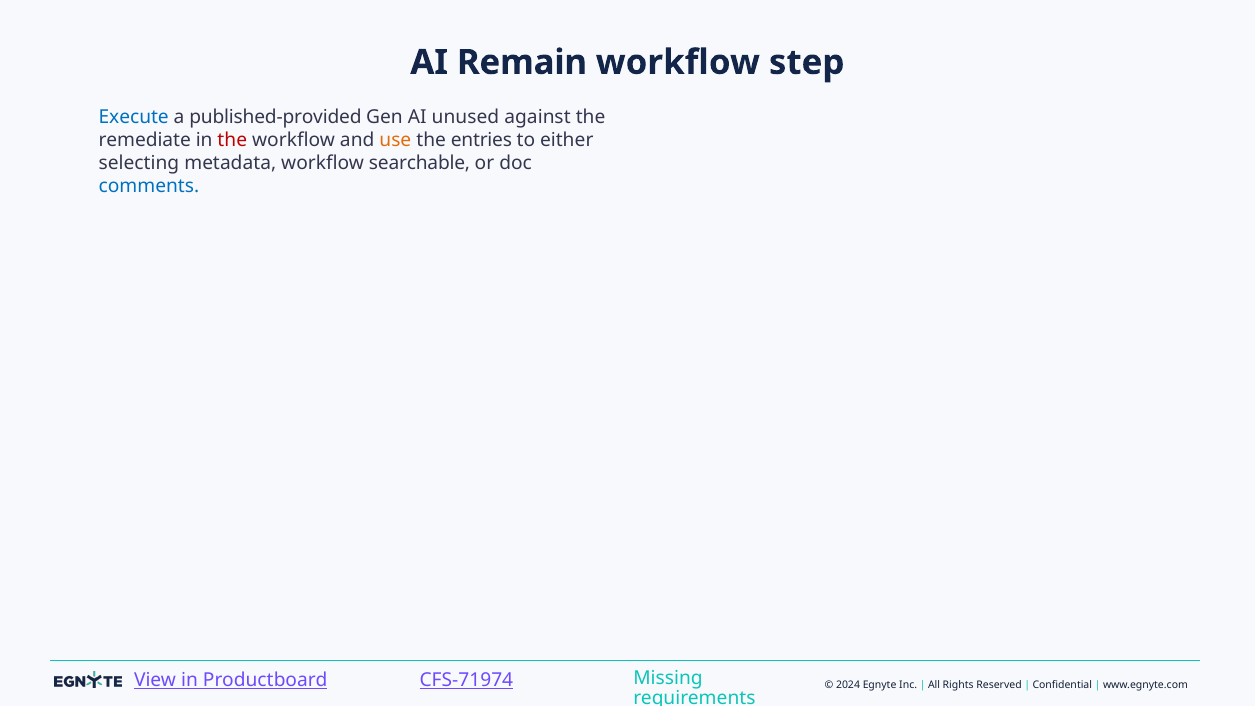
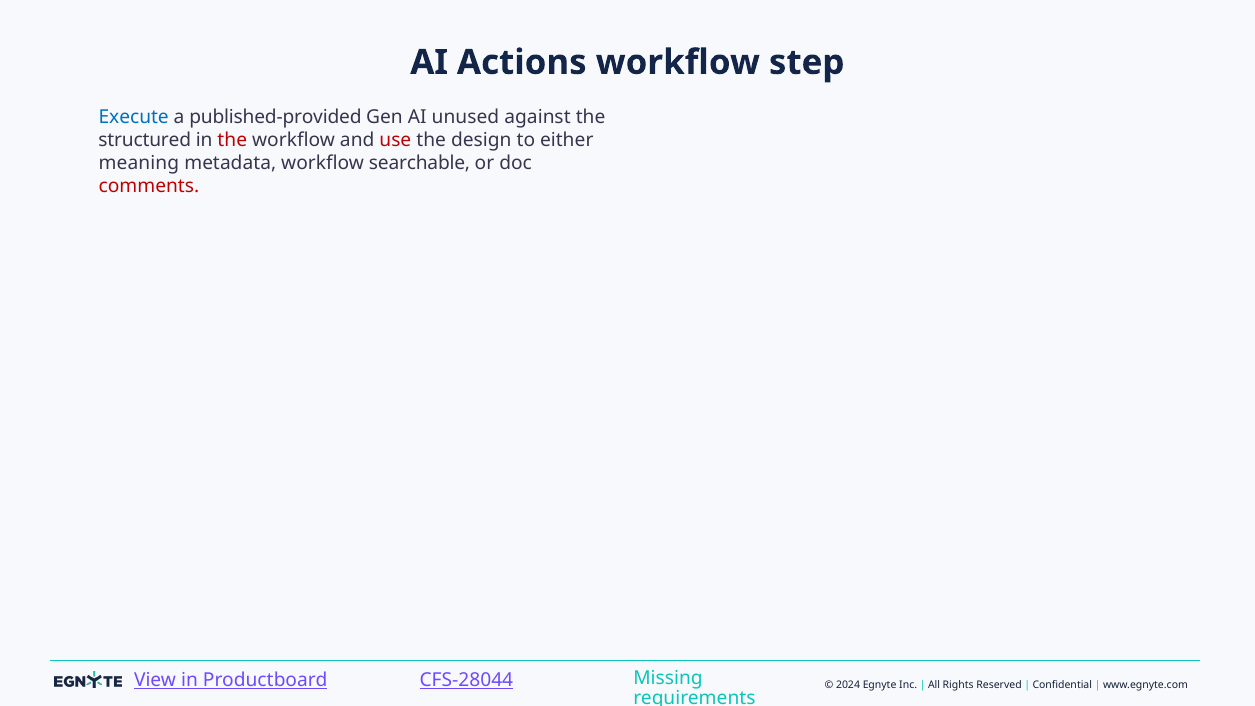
Remain: Remain -> Actions
remediate: remediate -> structured
use colour: orange -> red
entries: entries -> design
selecting: selecting -> meaning
comments colour: blue -> red
CFS-71974: CFS-71974 -> CFS-28044
